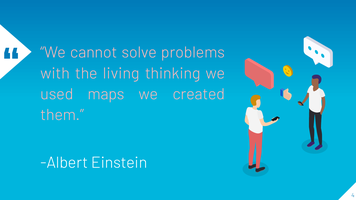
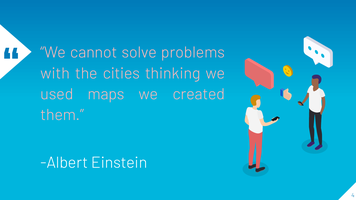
living: living -> cities
